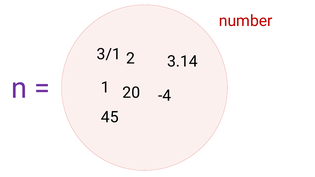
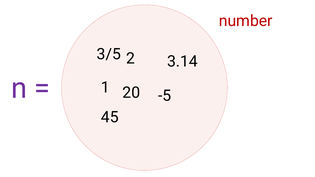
3/1: 3/1 -> 3/5
-4: -4 -> -5
